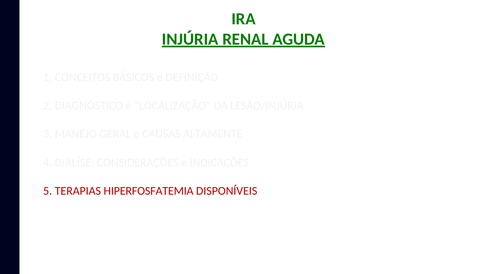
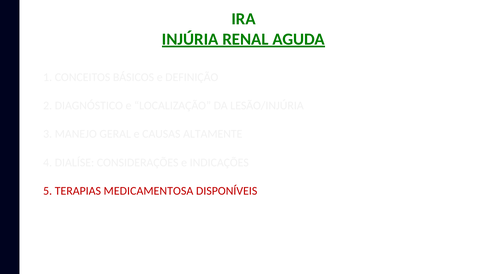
HIPERFOSFATEMIA: HIPERFOSFATEMIA -> MEDICAMENTOSA
